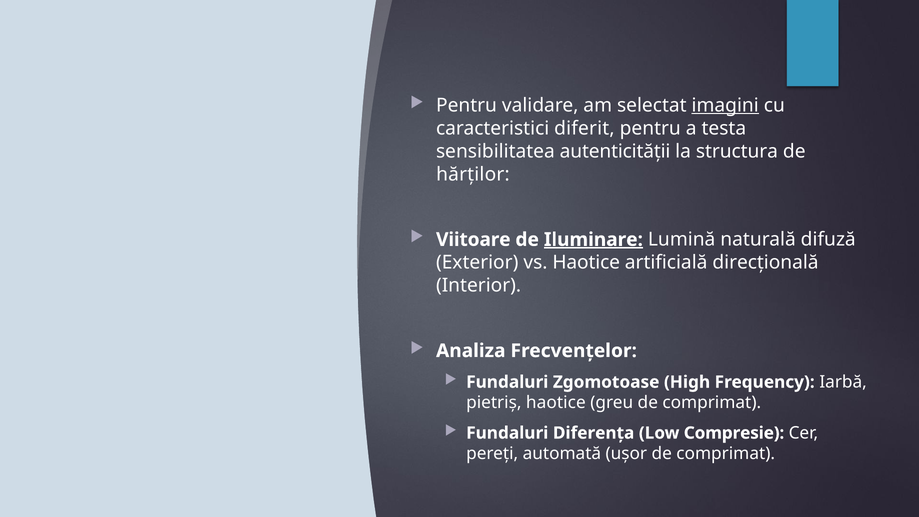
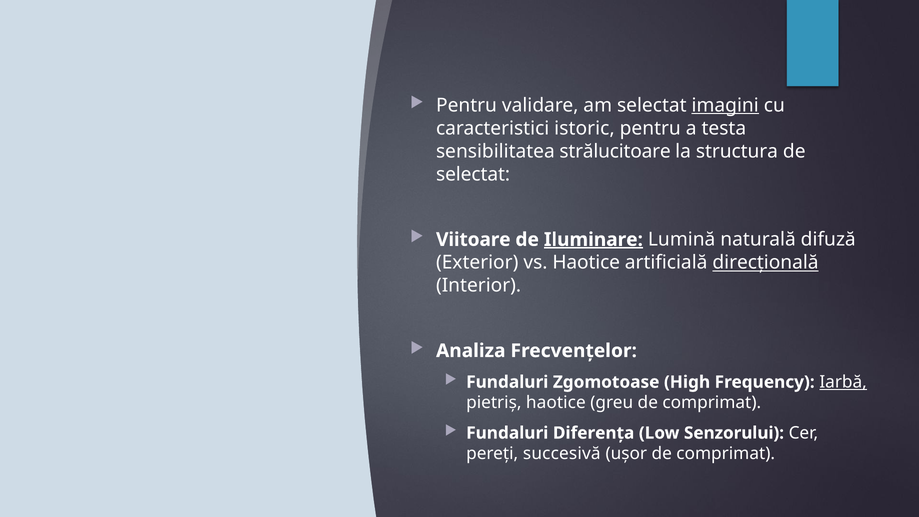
diferit: diferit -> istoric
autenticității: autenticității -> strălucitoare
hărților at (473, 174): hărților -> selectat
direcțională underline: none -> present
Iarbă underline: none -> present
Compresie: Compresie -> Senzorului
automată: automată -> succesivă
